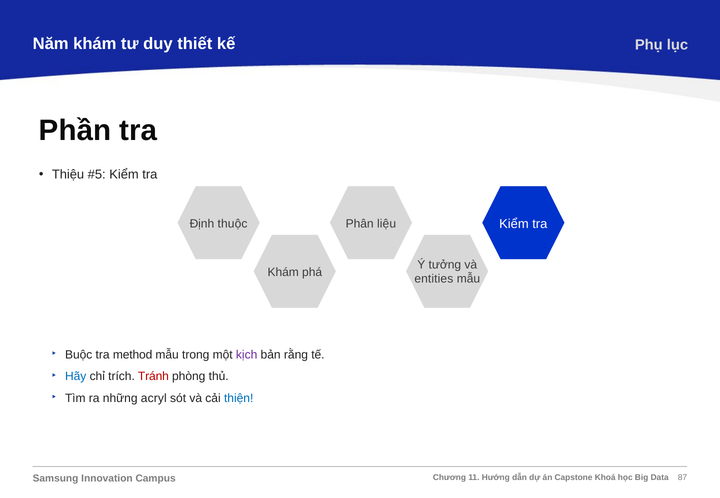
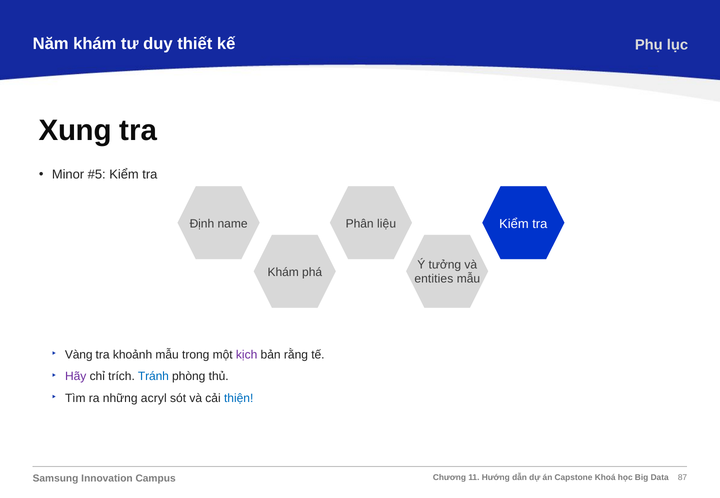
Phần: Phần -> Xung
Thiệu: Thiệu -> Minor
thuộc: thuộc -> name
Buộc: Buộc -> Vàng
method: method -> khoảnh
Hãy colour: blue -> purple
Tránh colour: red -> blue
